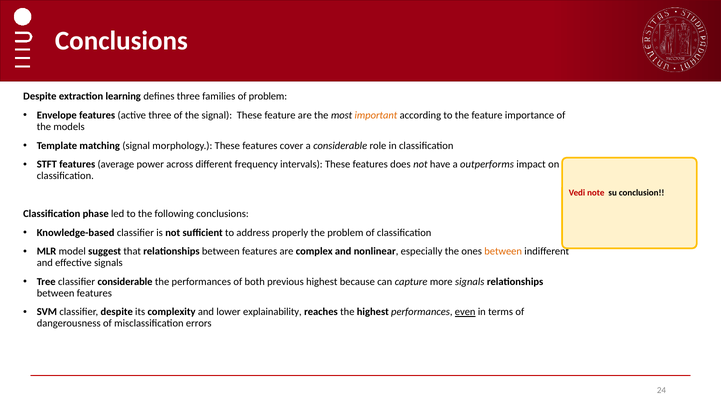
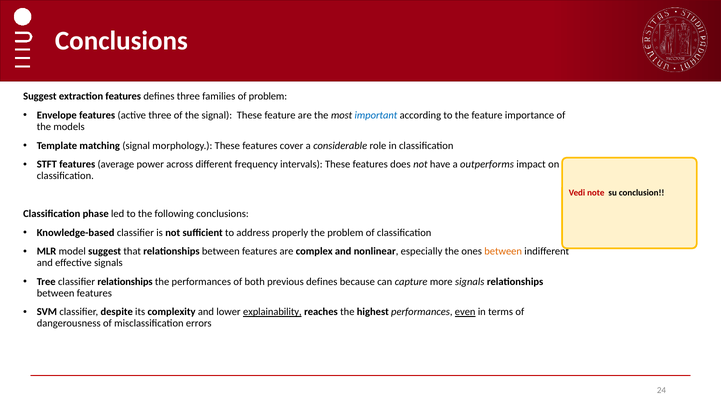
Despite at (40, 96): Despite -> Suggest
extraction learning: learning -> features
important colour: orange -> blue
classifier considerable: considerable -> relationships
previous highest: highest -> defines
explainability underline: none -> present
